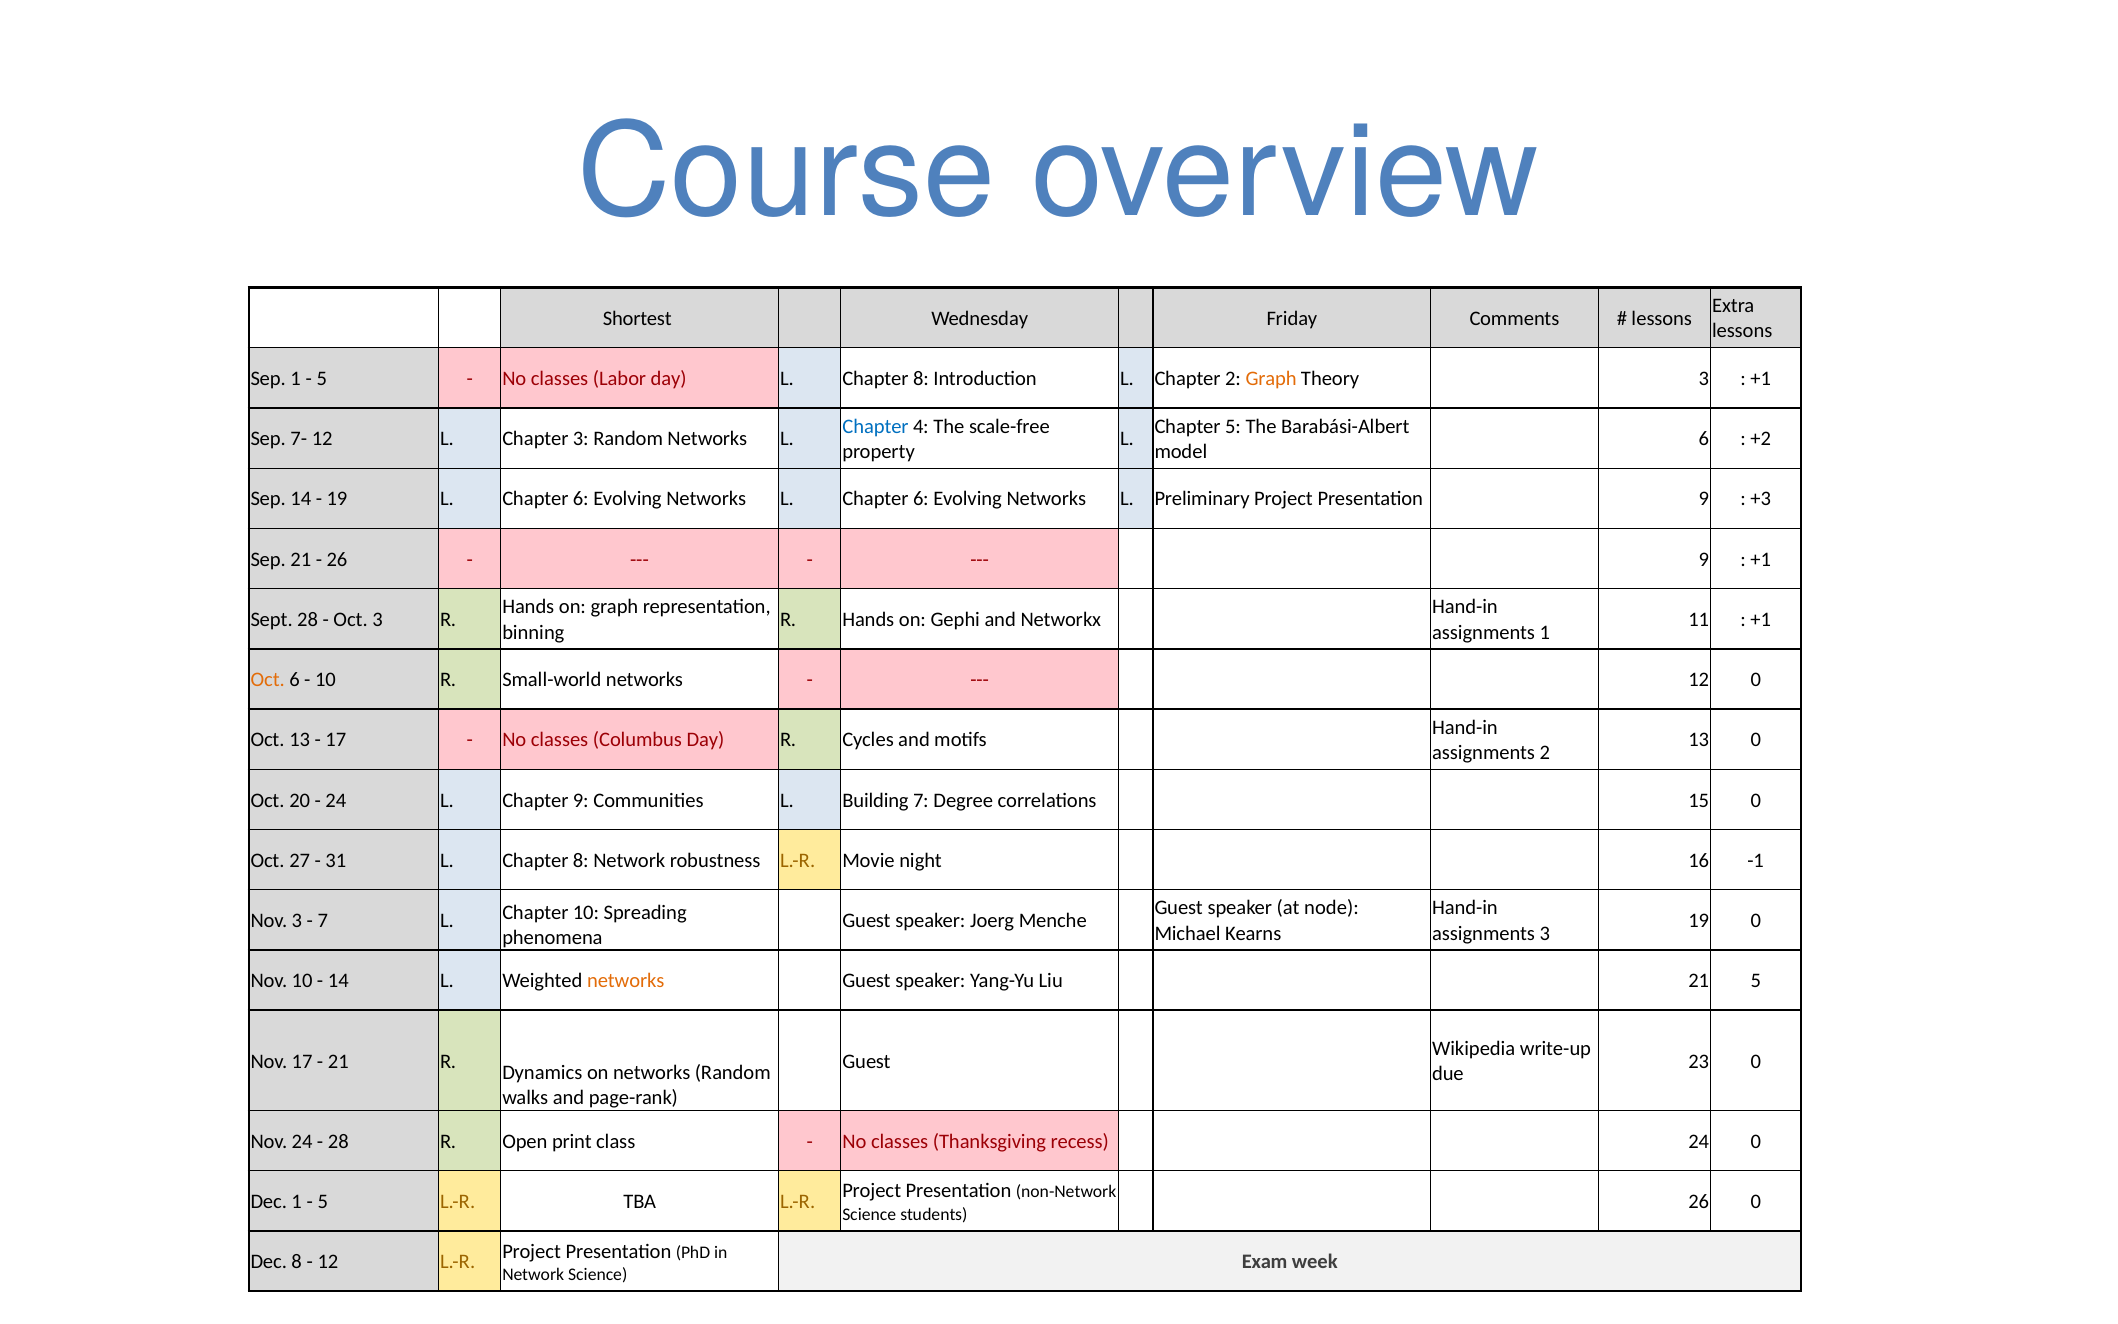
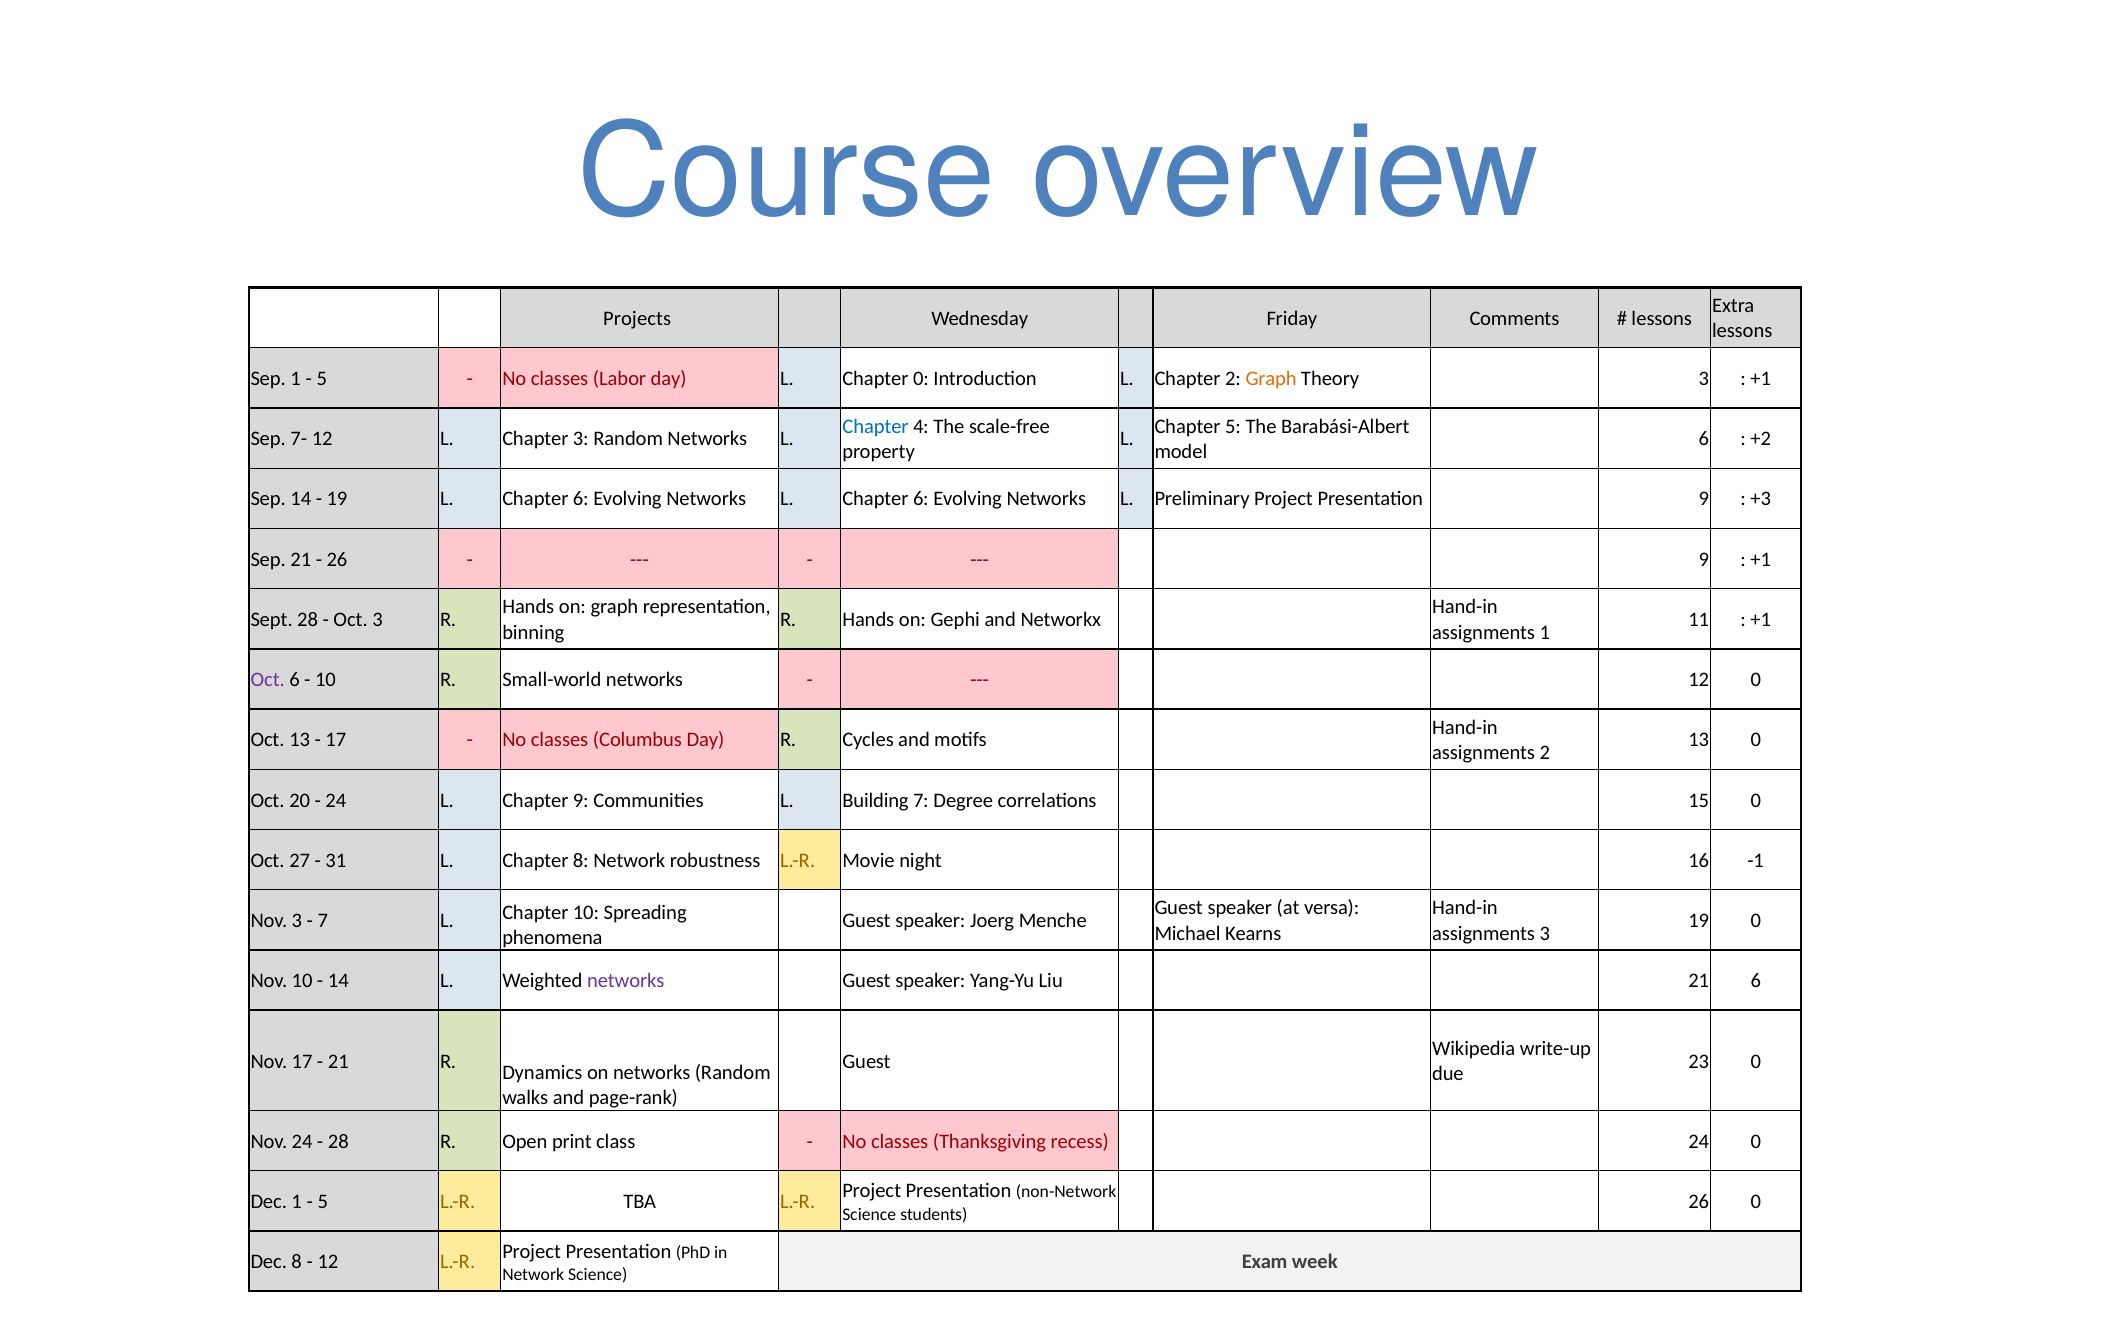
Shortest: Shortest -> Projects
day L Chapter 8: 8 -> 0
Oct at (268, 680) colour: orange -> purple
node: node -> versa
networks at (626, 981) colour: orange -> purple
21 5: 5 -> 6
